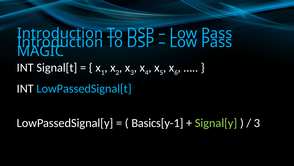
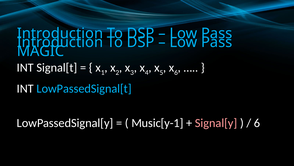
Basics[y-1: Basics[y-1 -> Music[y-1
Signal[y colour: light green -> pink
3 at (257, 123): 3 -> 6
